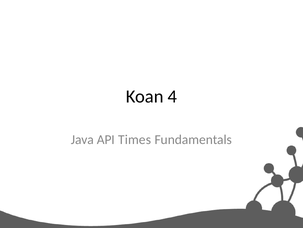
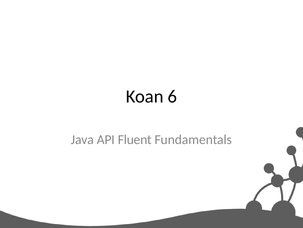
4: 4 -> 6
Times: Times -> Fluent
